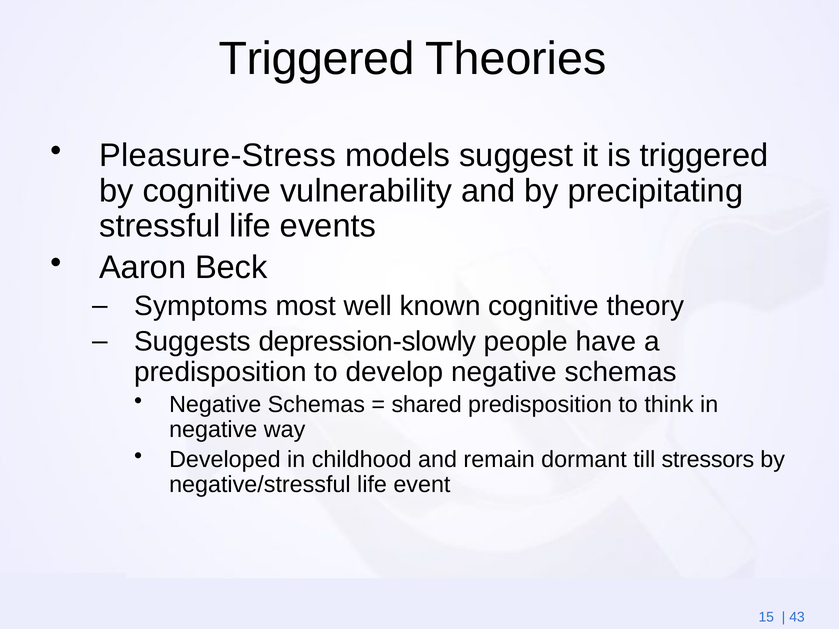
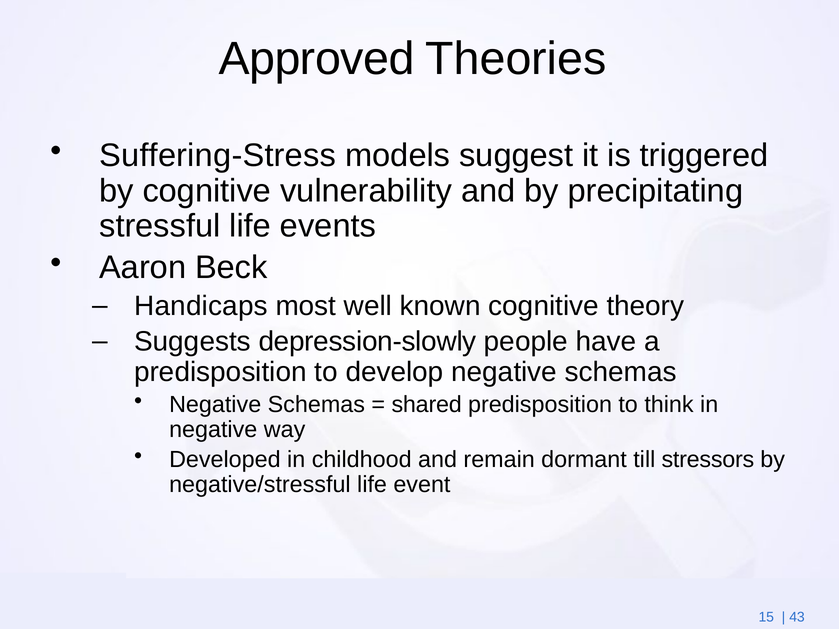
Triggered at (317, 59): Triggered -> Approved
Pleasure-Stress: Pleasure-Stress -> Suffering-Stress
Symptoms: Symptoms -> Handicaps
